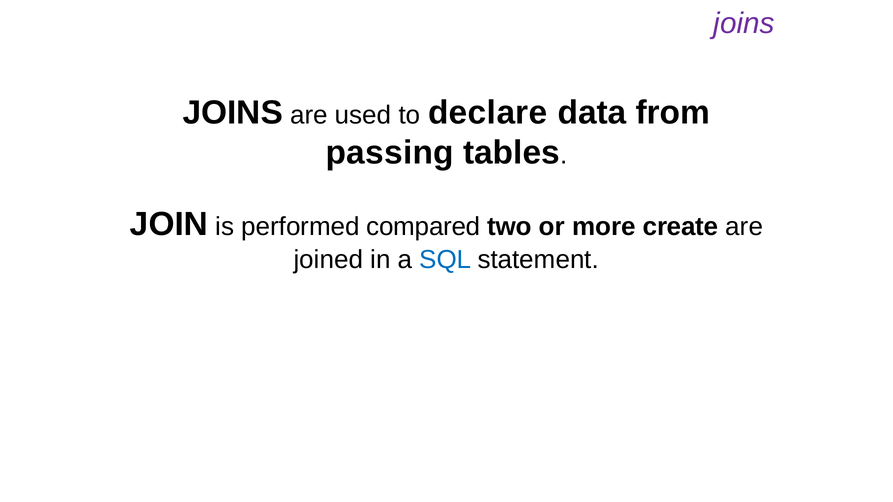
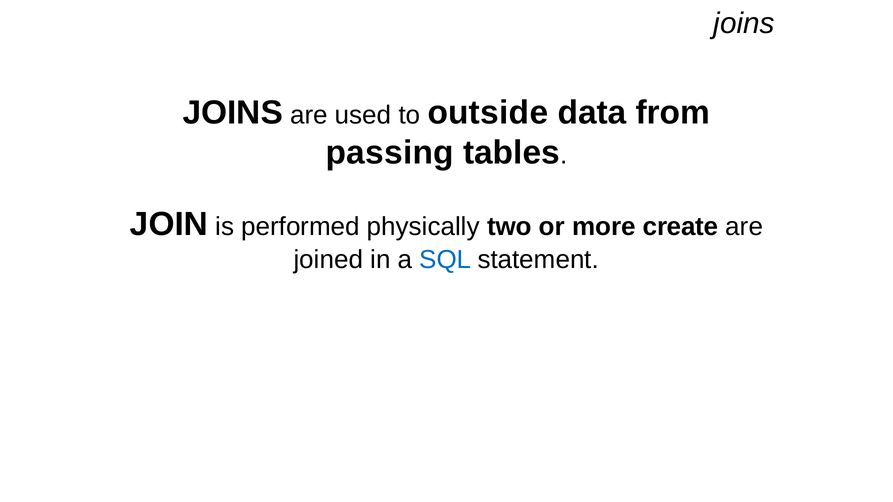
joins at (744, 23) colour: purple -> black
declare: declare -> outside
compared: compared -> physically
